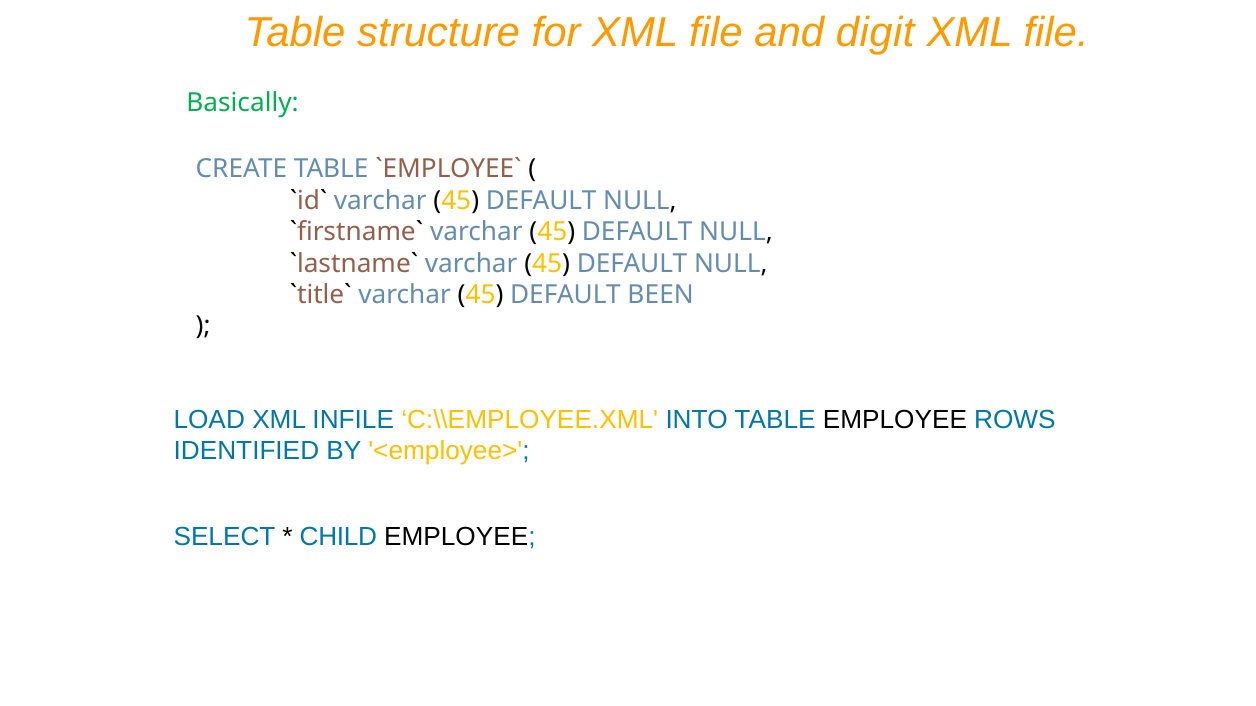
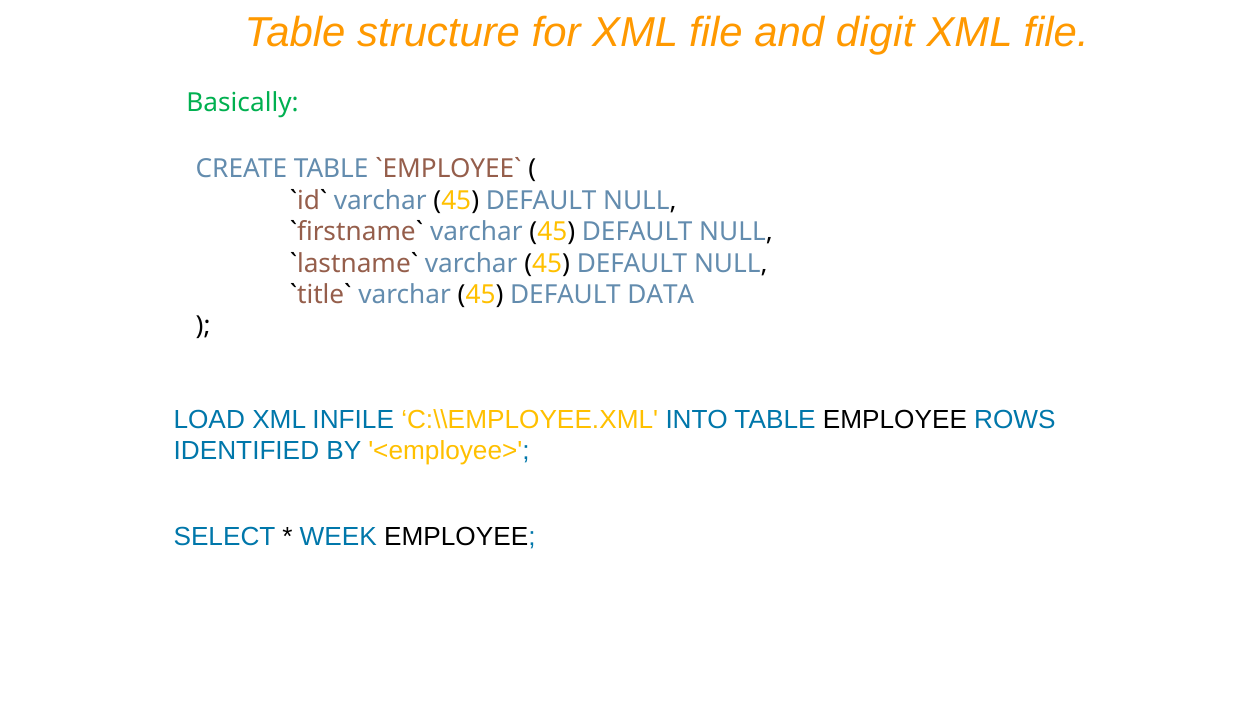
BEEN: BEEN -> DATA
CHILD: CHILD -> WEEK
